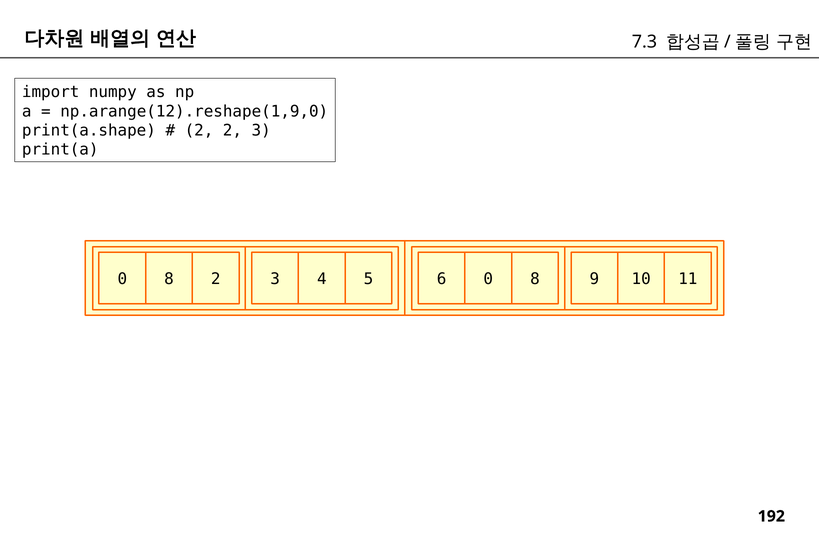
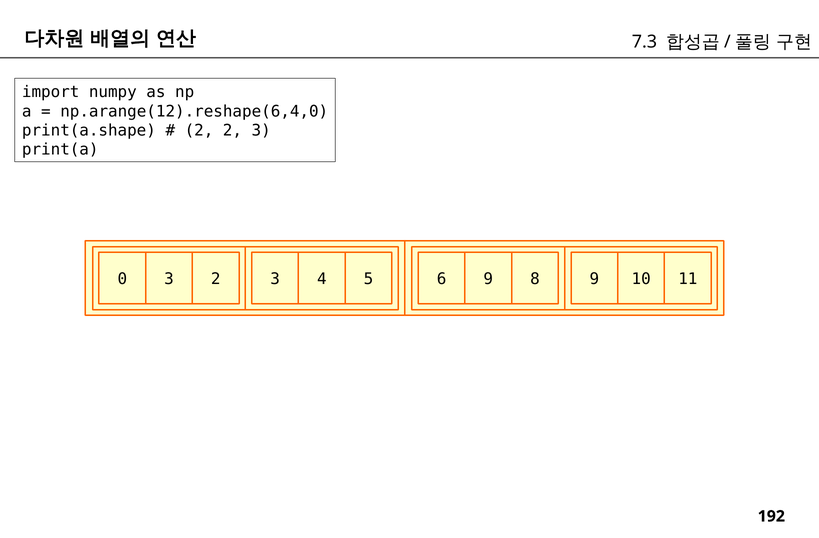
np.arange(12).reshape(1,9,0: np.arange(12).reshape(1,9,0 -> np.arange(12).reshape(6,4,0
8 at (169, 279): 8 -> 3
6 0: 0 -> 9
